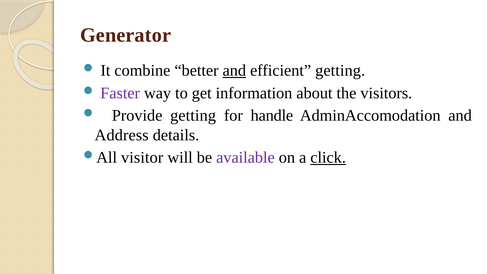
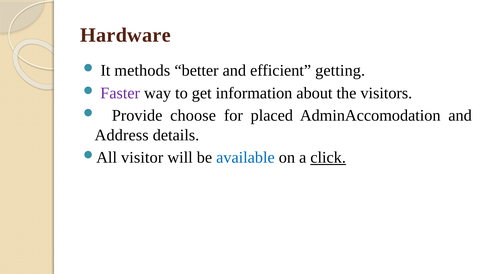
Generator: Generator -> Hardware
combine: combine -> methods
and at (234, 71) underline: present -> none
Provide getting: getting -> choose
handle: handle -> placed
available colour: purple -> blue
